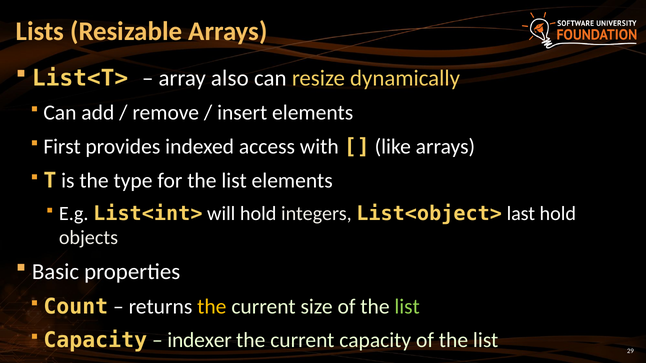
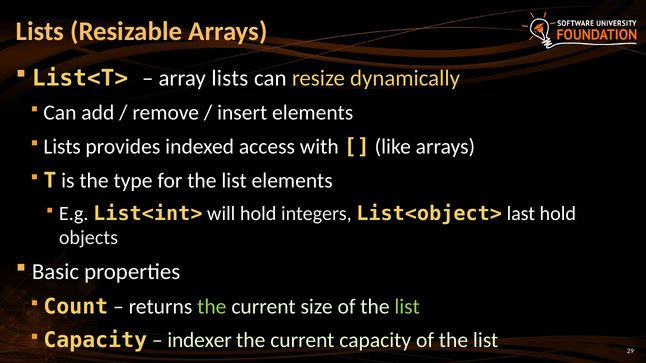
array also: also -> lists
First at (62, 147): First -> Lists
the at (212, 307) colour: yellow -> light green
